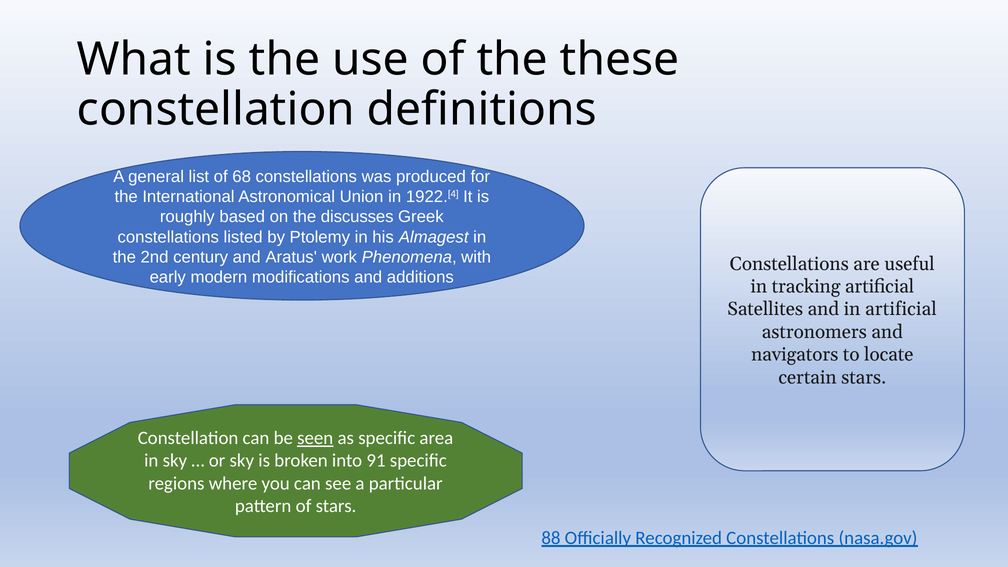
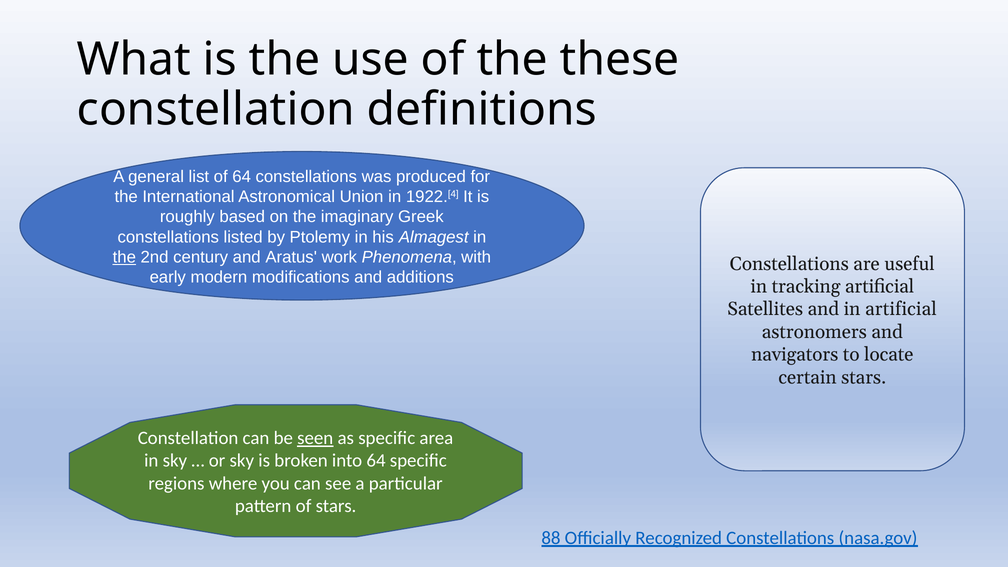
of 68: 68 -> 64
discusses: discusses -> imaginary
the at (124, 257) underline: none -> present
into 91: 91 -> 64
